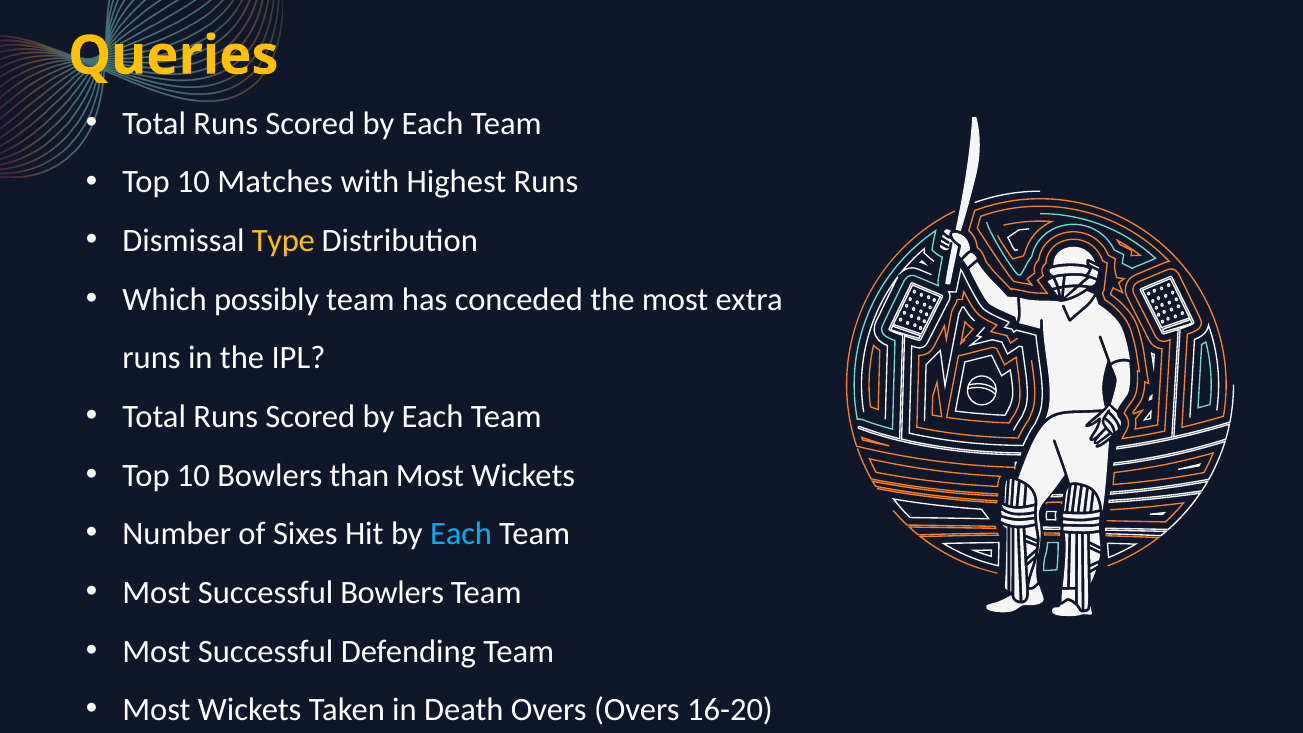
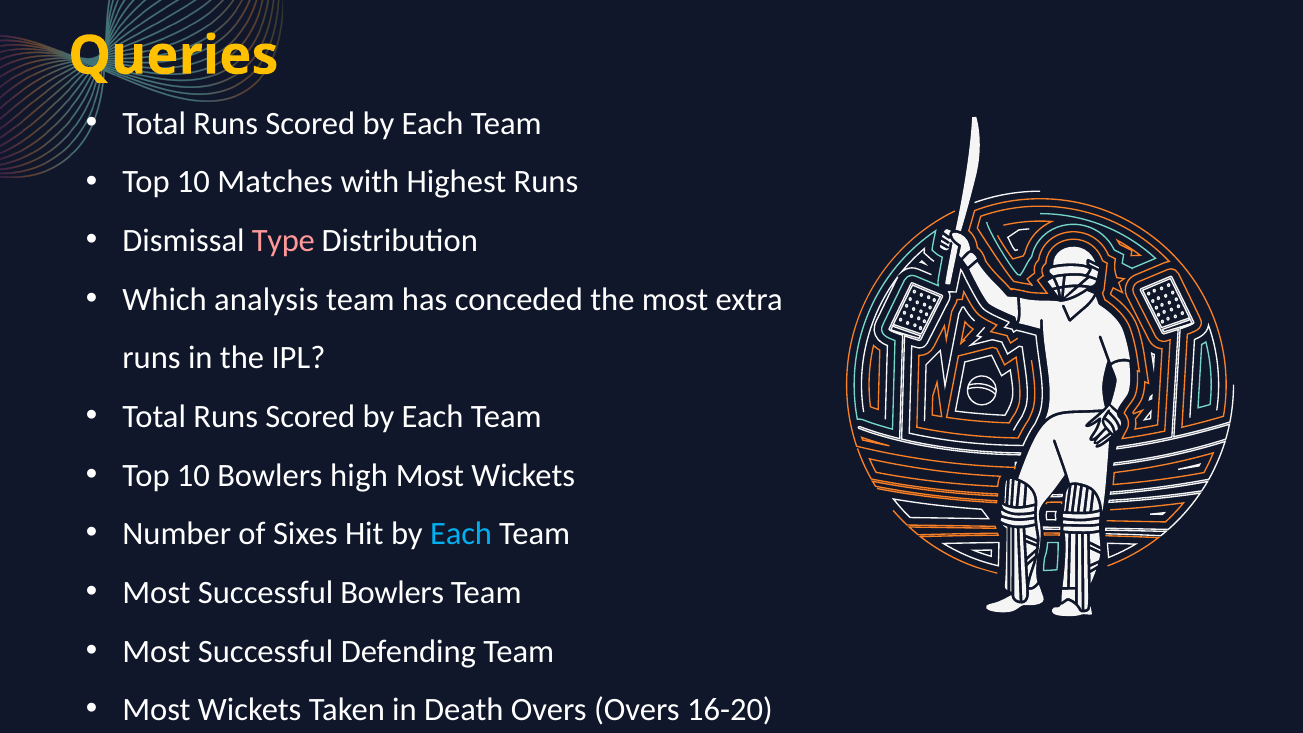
Type colour: yellow -> pink
possibly: possibly -> analysis
than: than -> high
